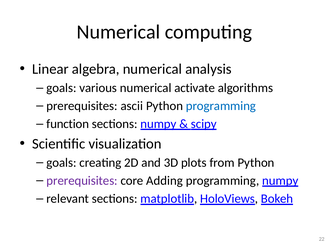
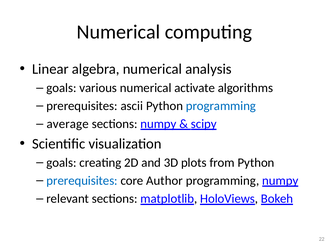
function: function -> average
prerequisites at (82, 180) colour: purple -> blue
Adding: Adding -> Author
